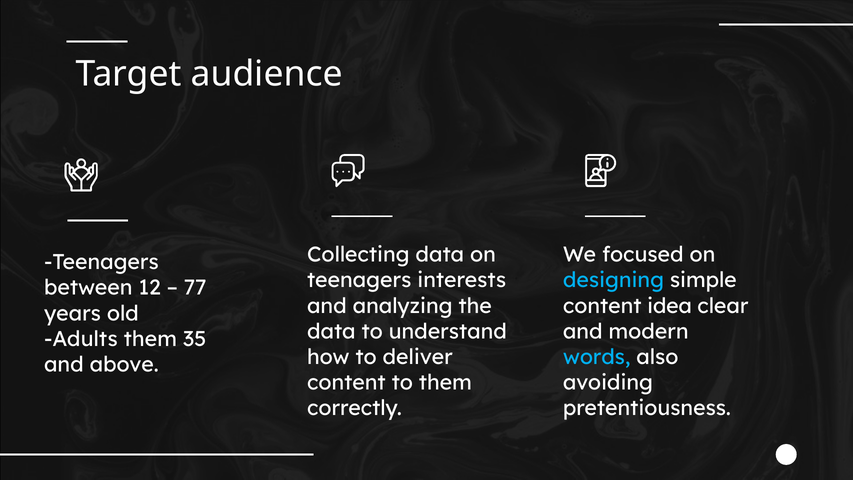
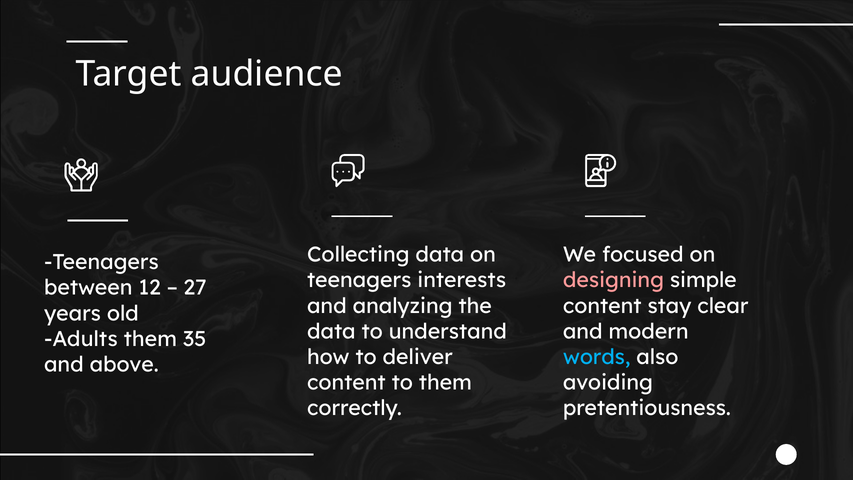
designing colour: light blue -> pink
77: 77 -> 27
idea: idea -> stay
